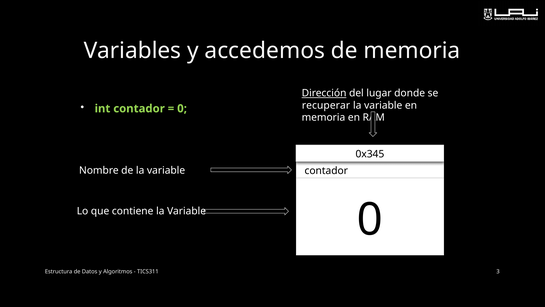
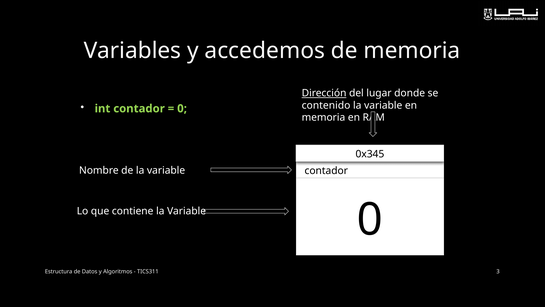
recuperar: recuperar -> contenido
